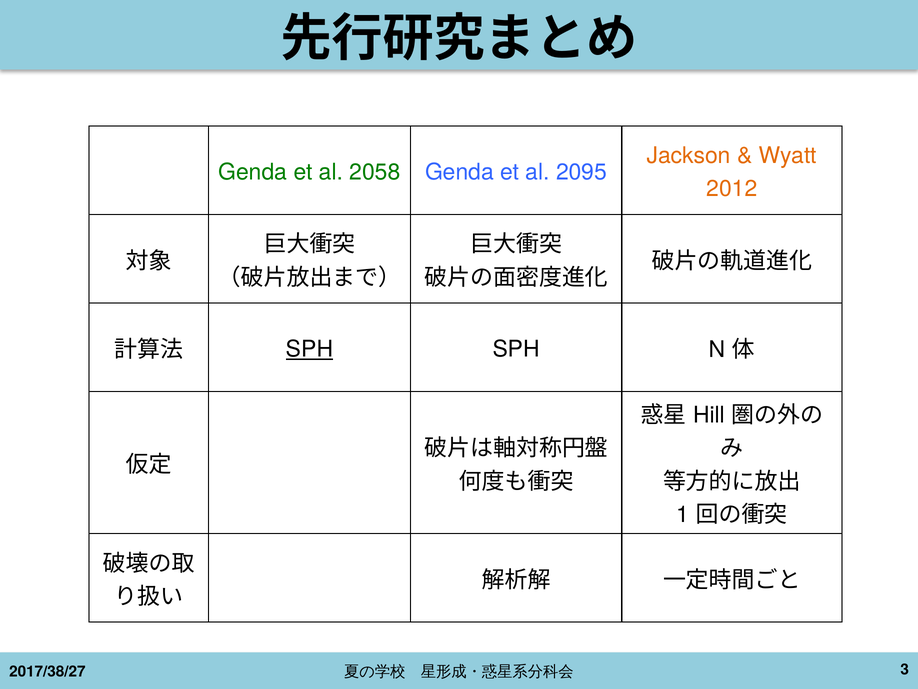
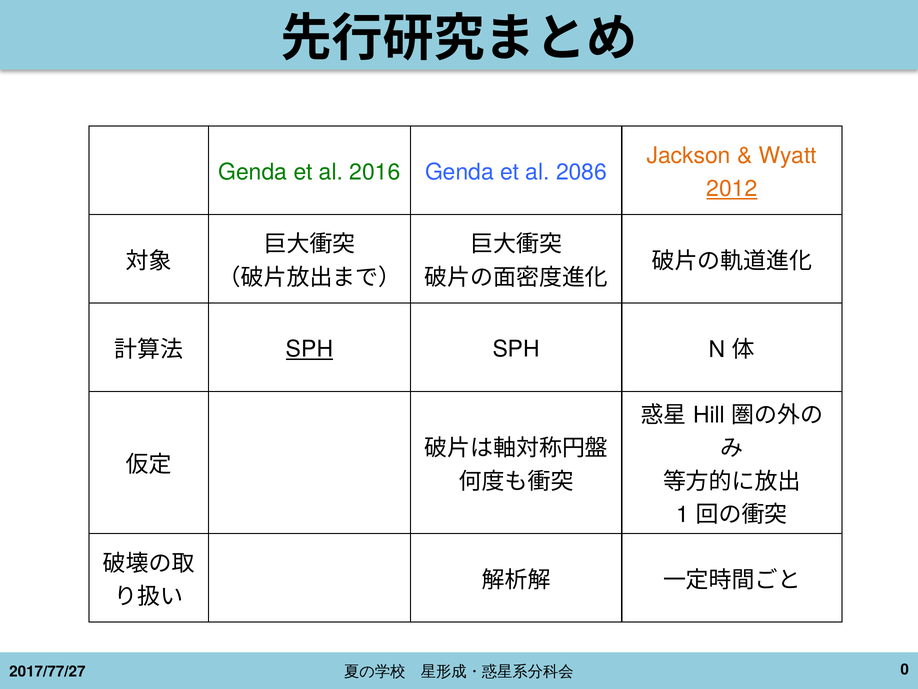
2058: 2058 -> 2016
2095: 2095 -> 2086
2012 underline: none -> present
3: 3 -> 0
2017/38/27: 2017/38/27 -> 2017/77/27
